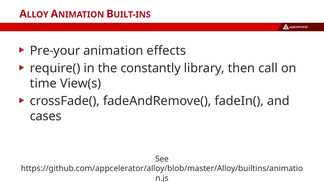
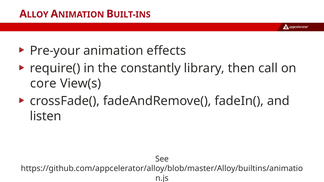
time: time -> core
cases: cases -> listen
